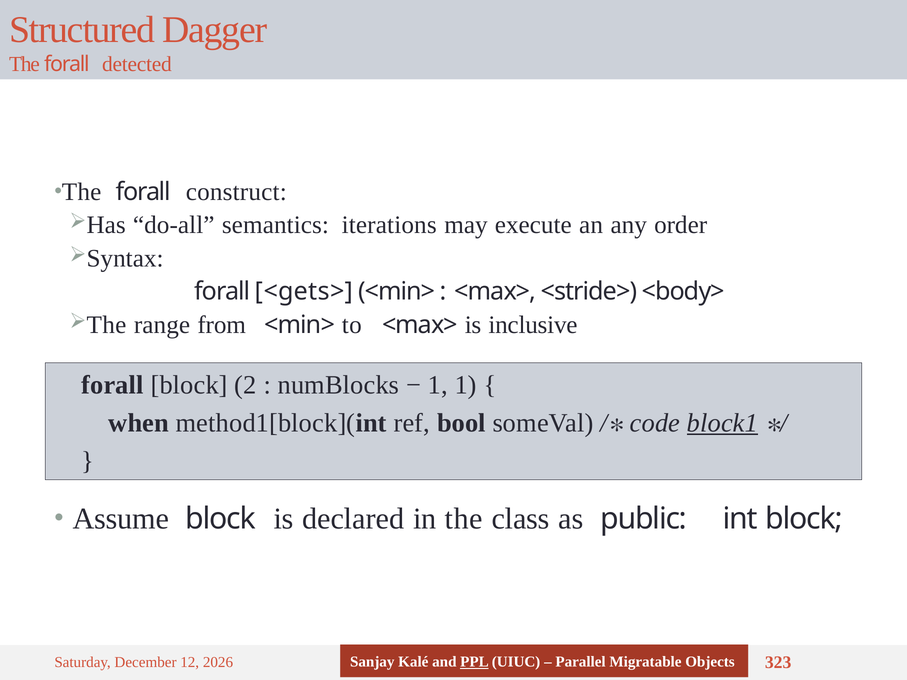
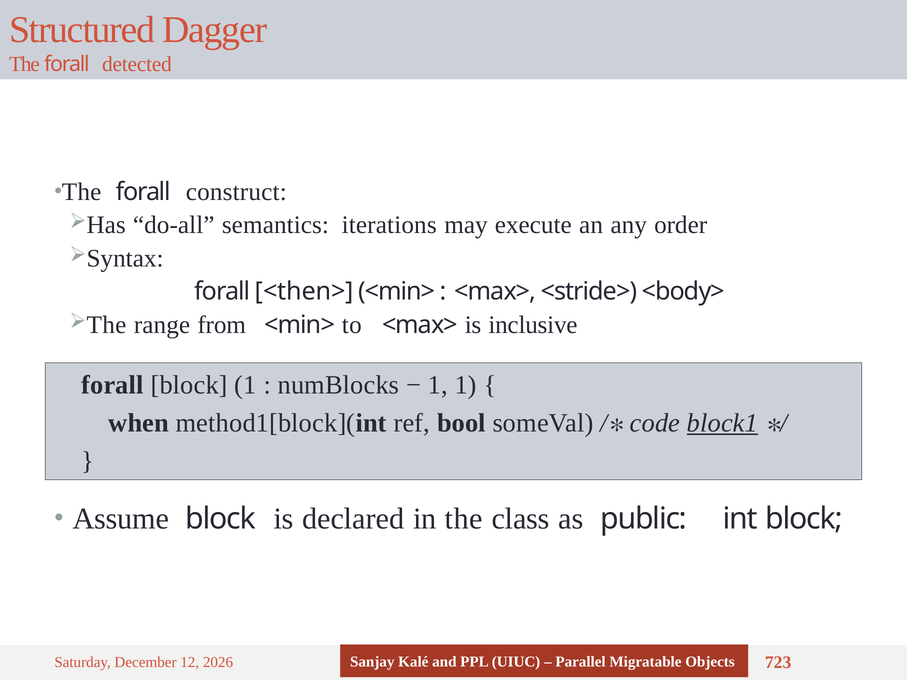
<gets>: <gets> -> <then>
block 2: 2 -> 1
PPL underline: present -> none
323: 323 -> 723
